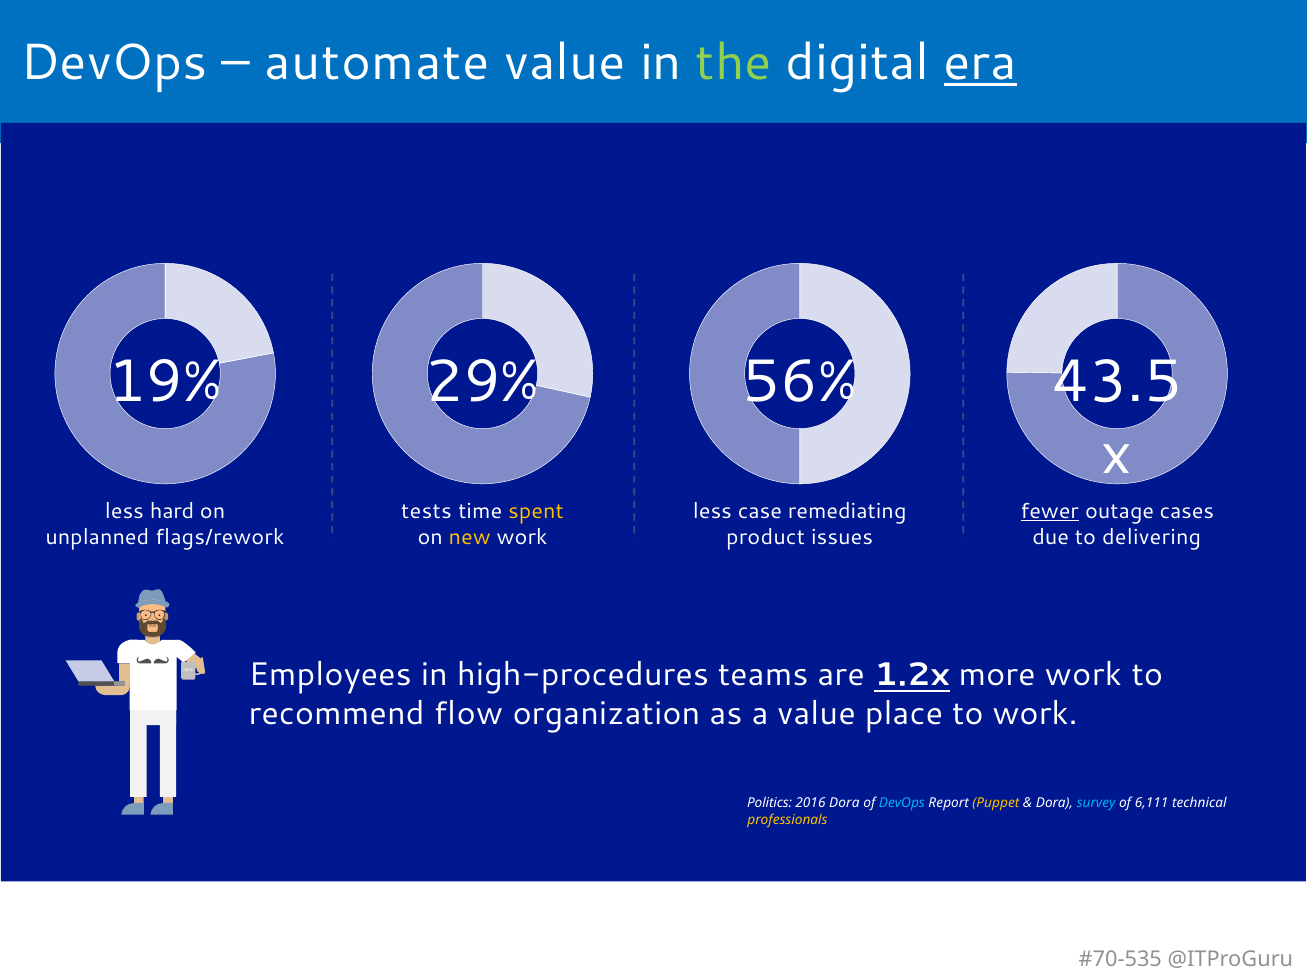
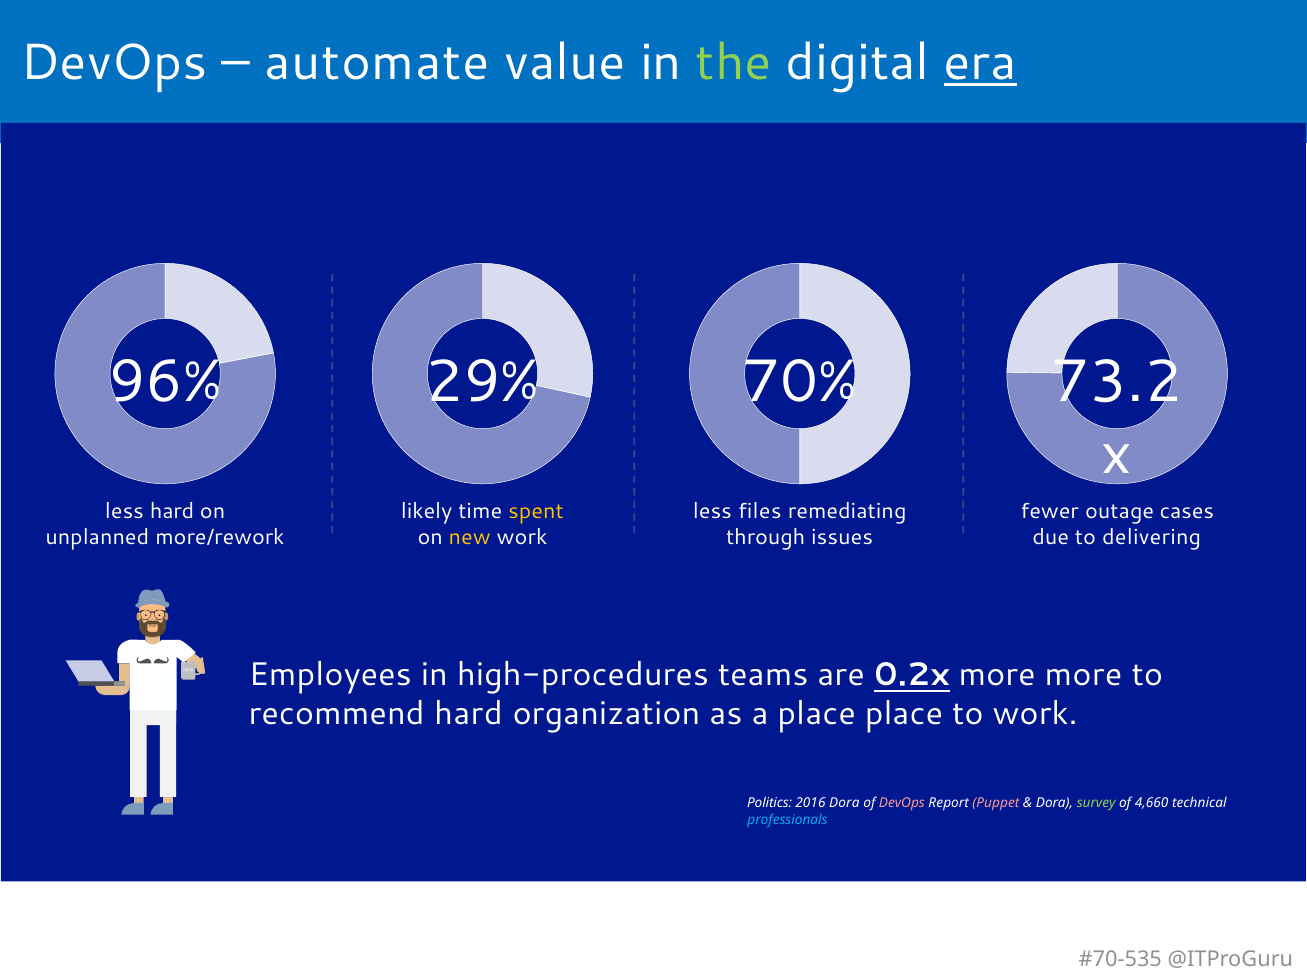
19%: 19% -> 96%
56%: 56% -> 70%
43.5: 43.5 -> 73.2
tests: tests -> likely
case: case -> files
fewer underline: present -> none
flags/rework: flags/rework -> more/rework
product: product -> through
1.2x: 1.2x -> 0.2x
more work: work -> more
recommend flow: flow -> hard
a value: value -> place
DevOps at (902, 804) colour: light blue -> pink
Puppet colour: yellow -> pink
survey colour: light blue -> light green
6,111: 6,111 -> 4,660
professionals colour: yellow -> light blue
